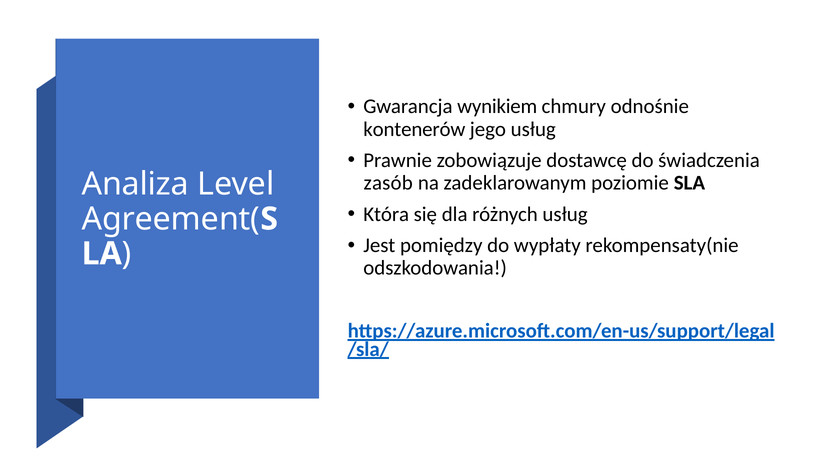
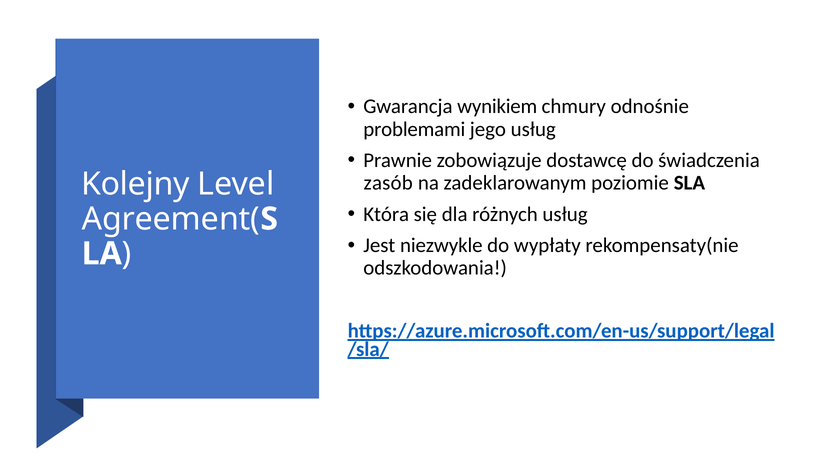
kontenerów: kontenerów -> problemami
Analiza: Analiza -> Kolejny
pomiędzy: pomiędzy -> niezwykle
